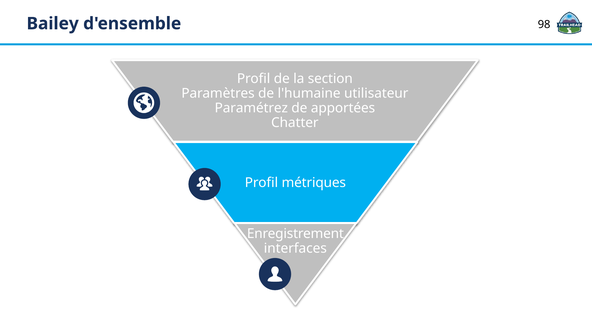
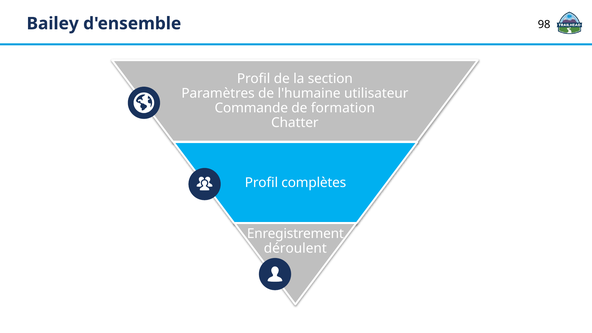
Paramétrez: Paramétrez -> Commande
apportées: apportées -> formation
métriques: métriques -> complètes
interfaces: interfaces -> déroulent
